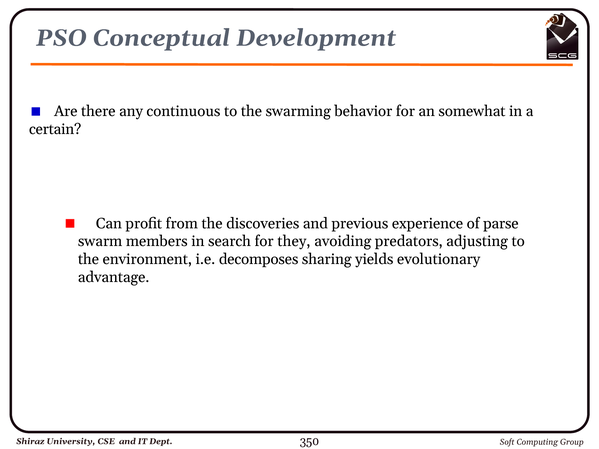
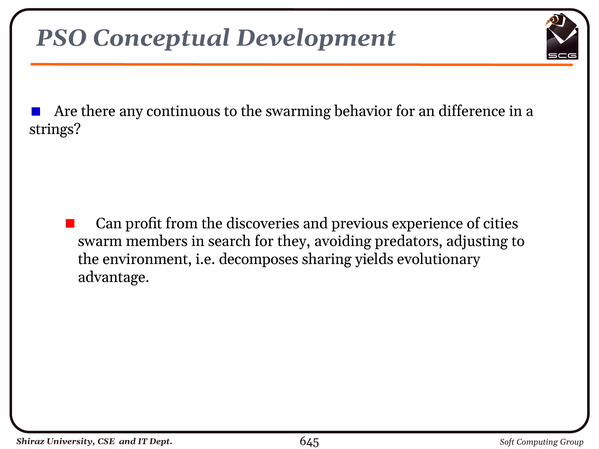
somewhat: somewhat -> difference
certain: certain -> strings
parse: parse -> cities
350: 350 -> 645
